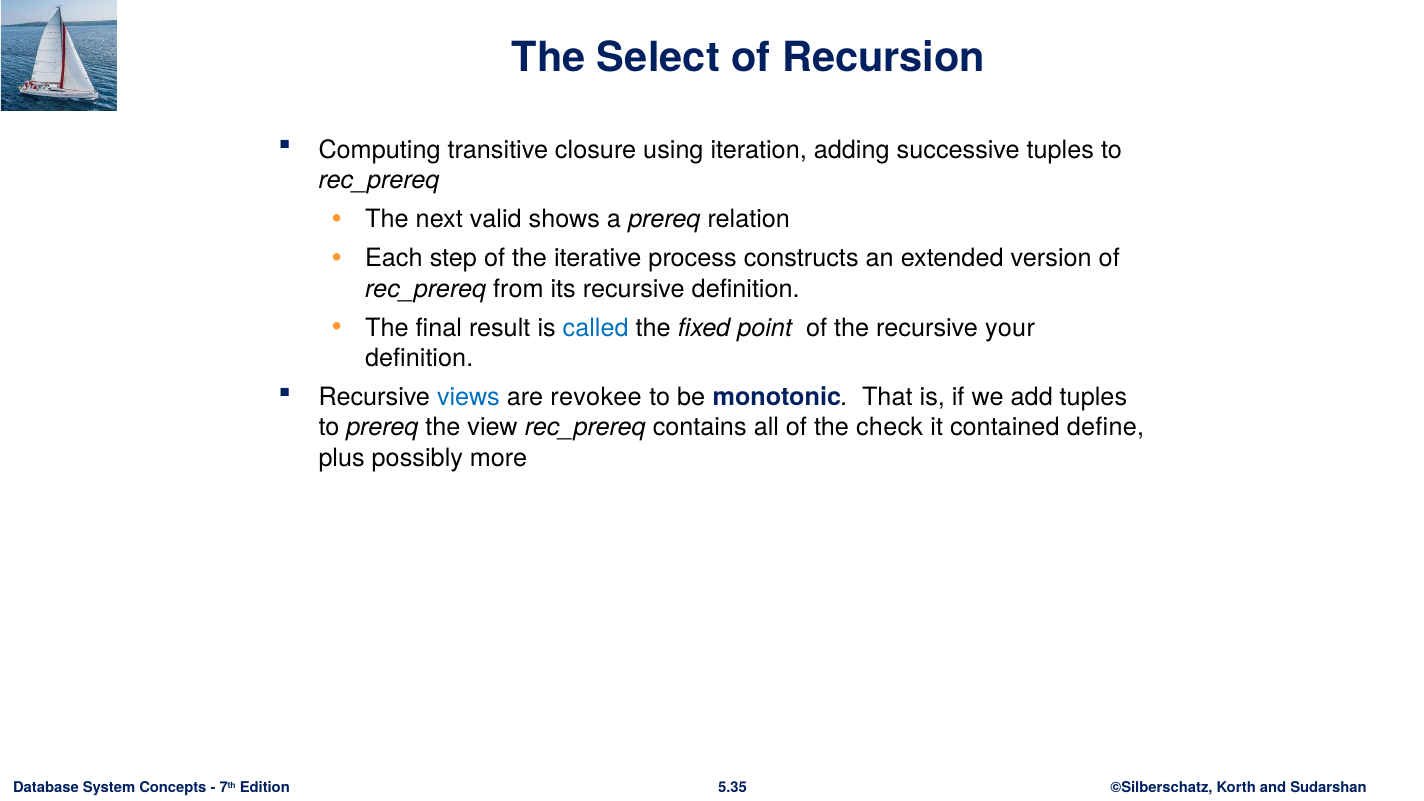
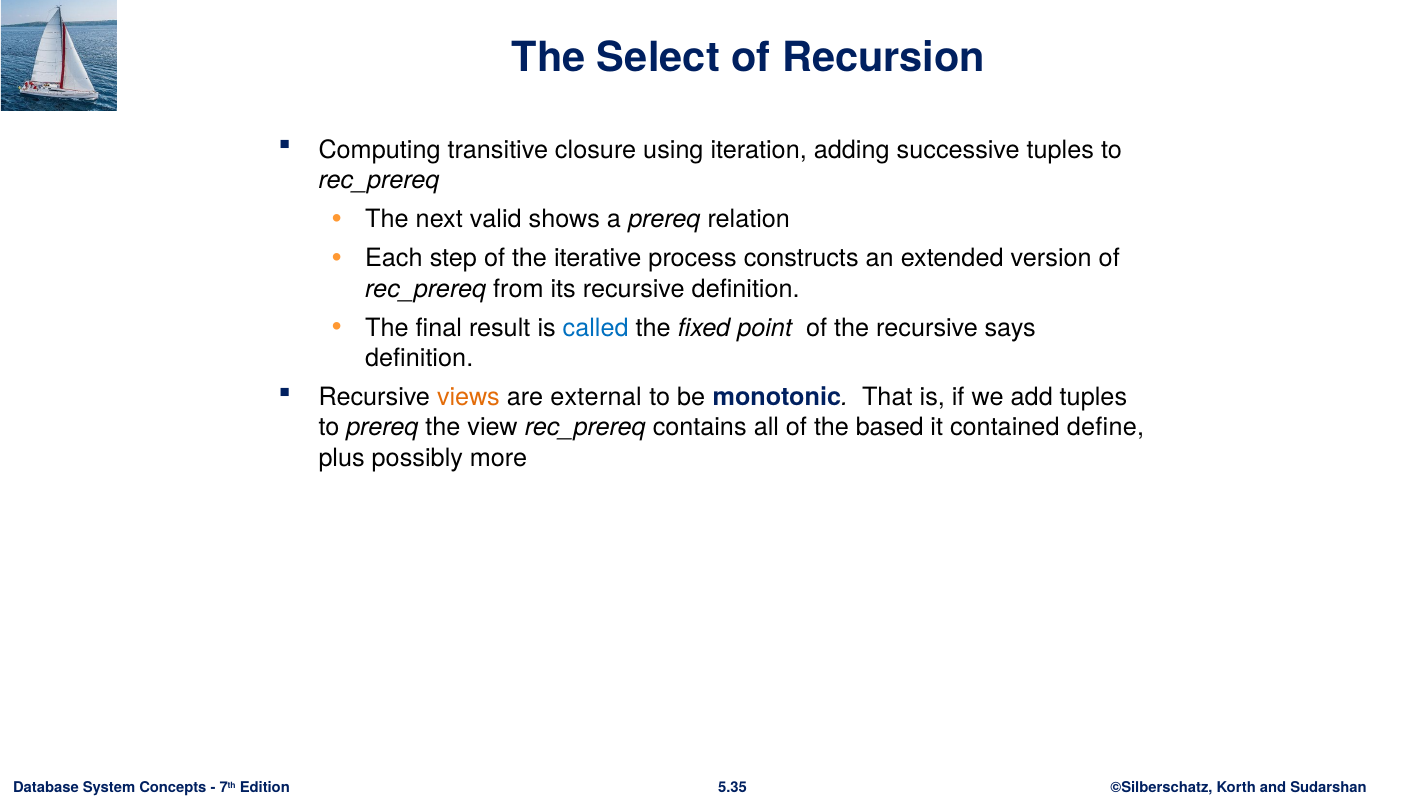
your: your -> says
views colour: blue -> orange
revokee: revokee -> external
check: check -> based
